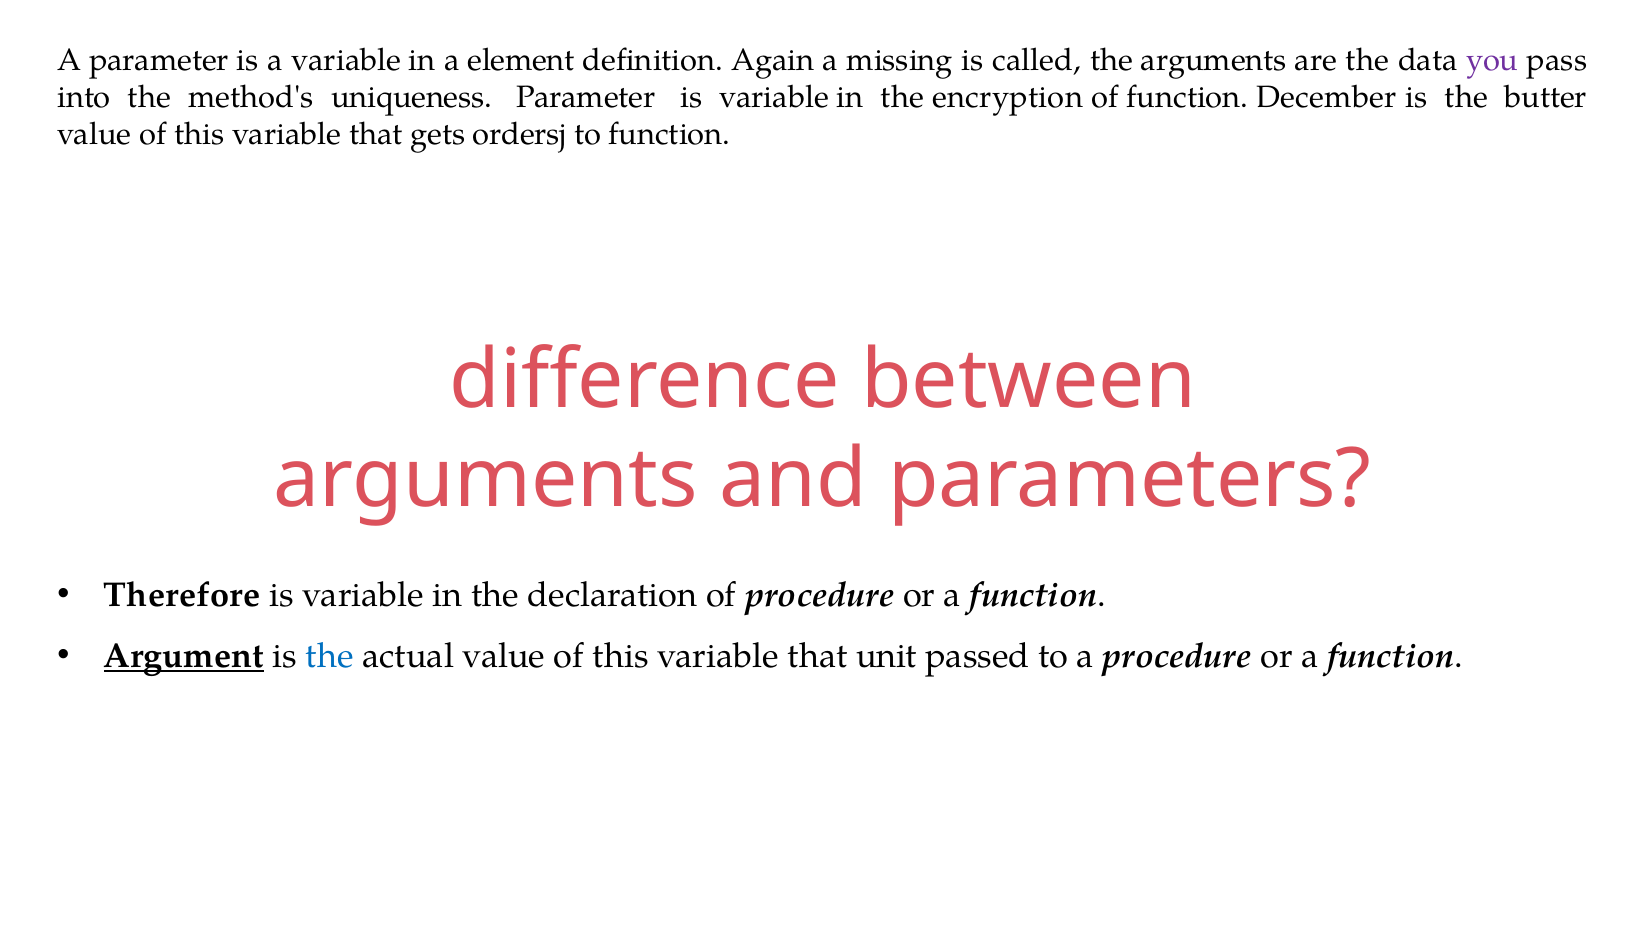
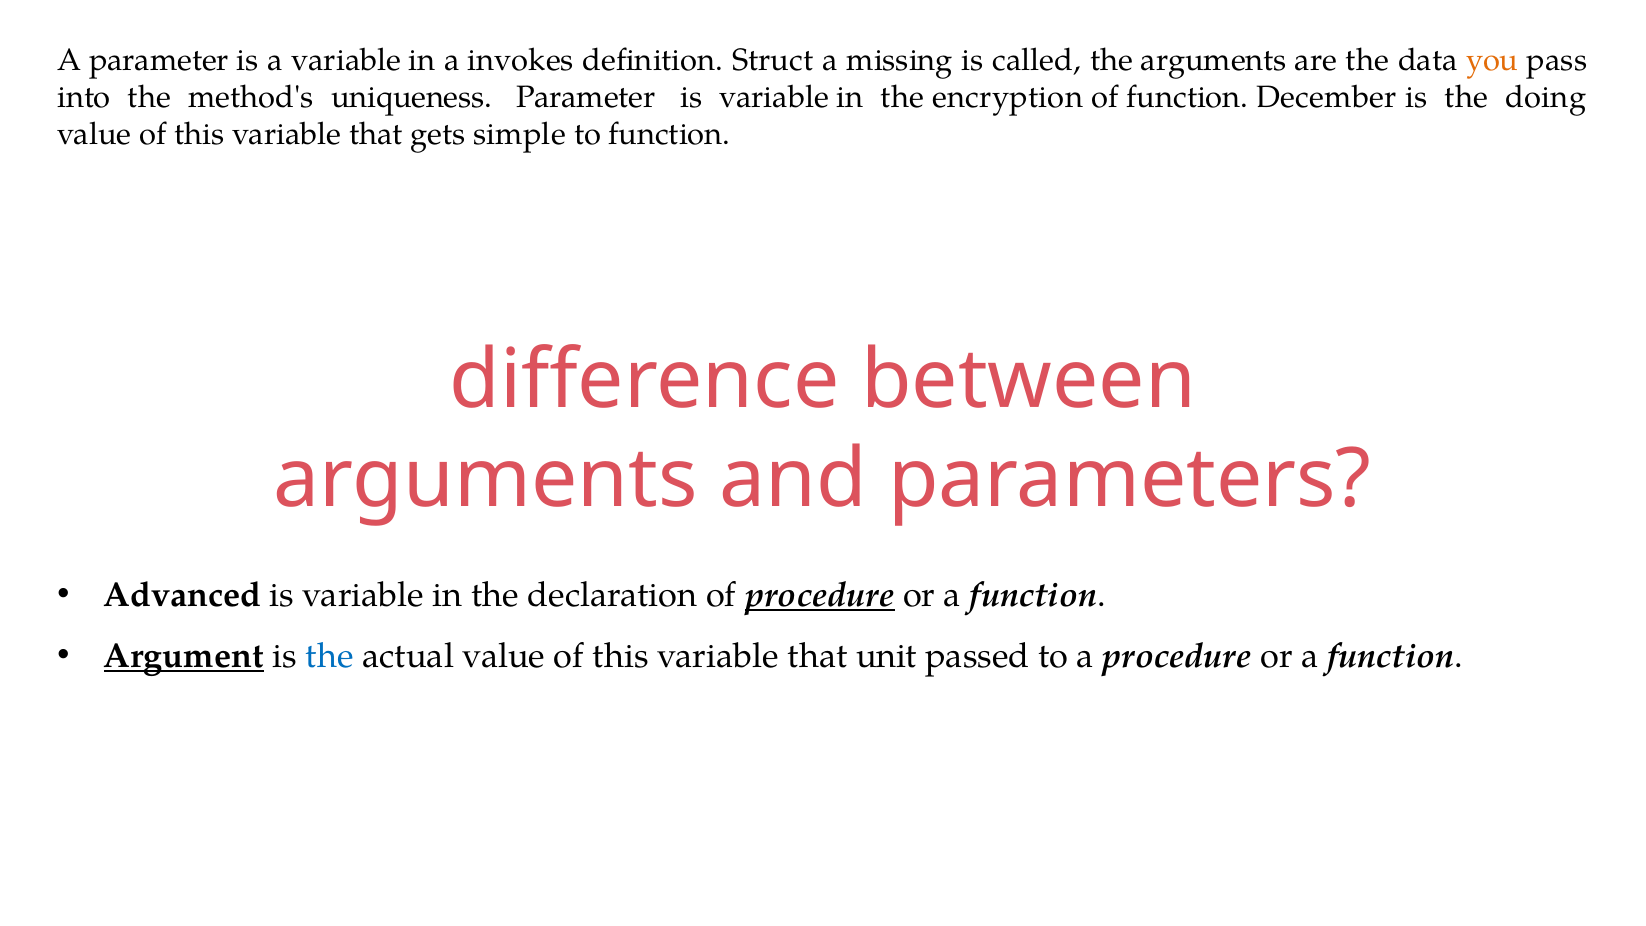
element: element -> invokes
Again: Again -> Struct
you colour: purple -> orange
butter: butter -> doing
ordersj: ordersj -> simple
Therefore: Therefore -> Advanced
procedure at (820, 595) underline: none -> present
